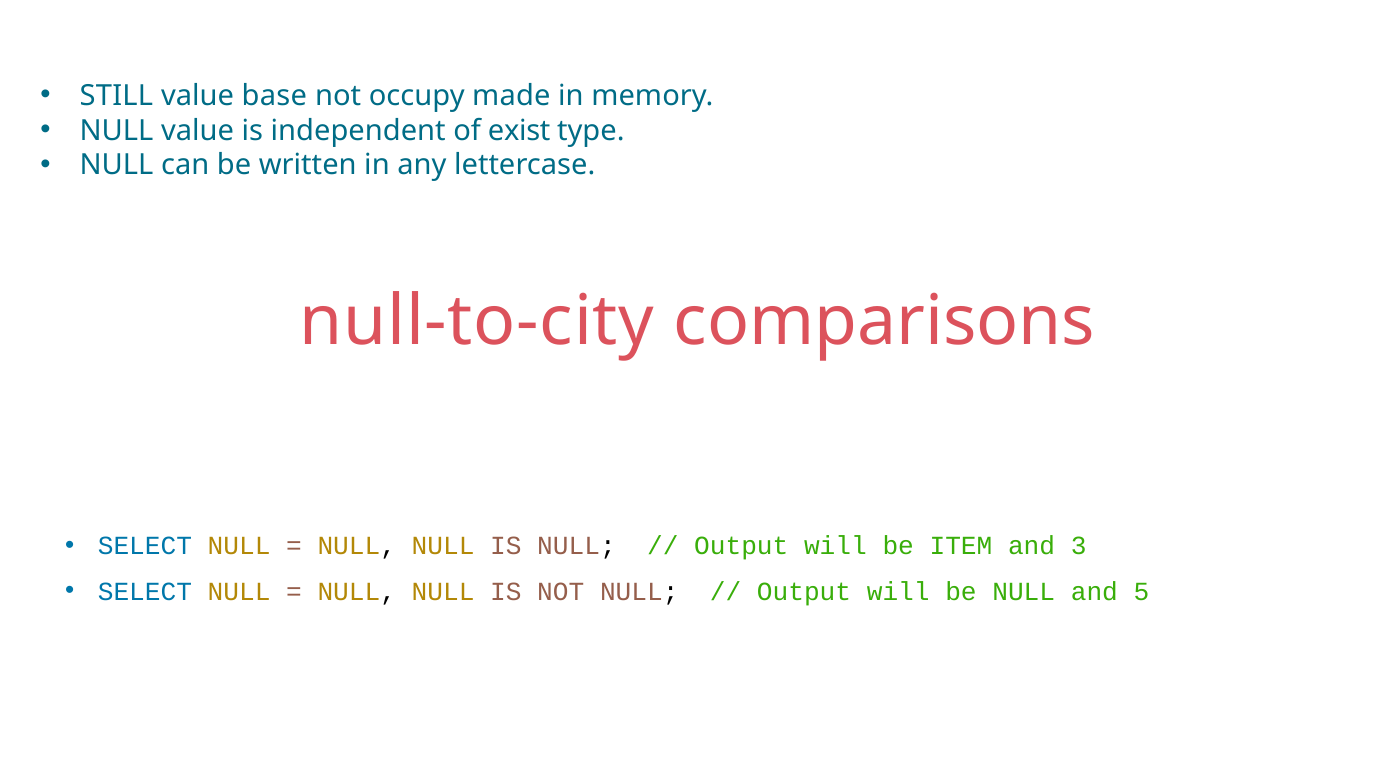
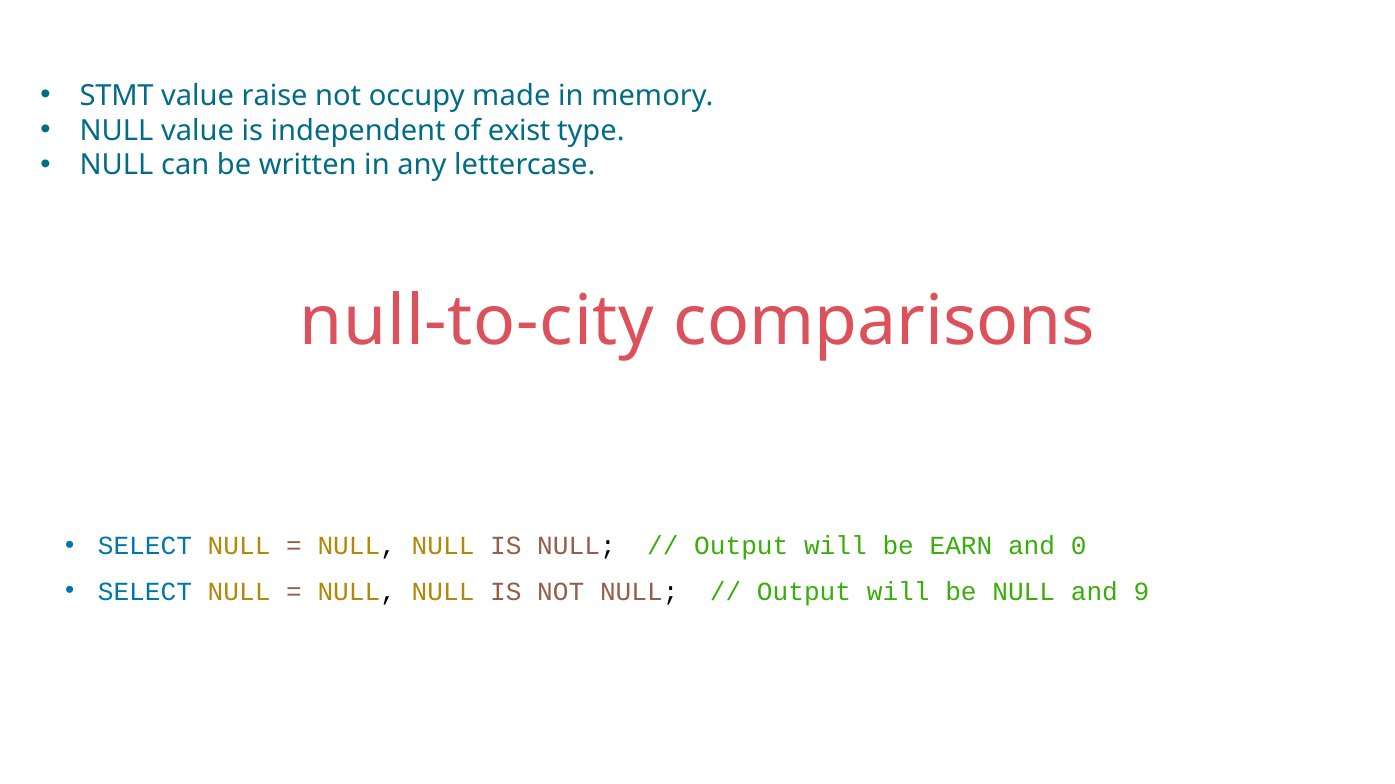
STILL: STILL -> STMT
base: base -> raise
ITEM: ITEM -> EARN
3: 3 -> 0
5: 5 -> 9
